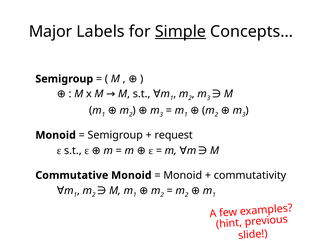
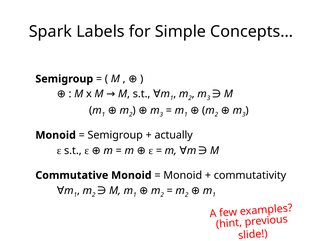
Major: Major -> Spark
Simple underline: present -> none
request: request -> actually
